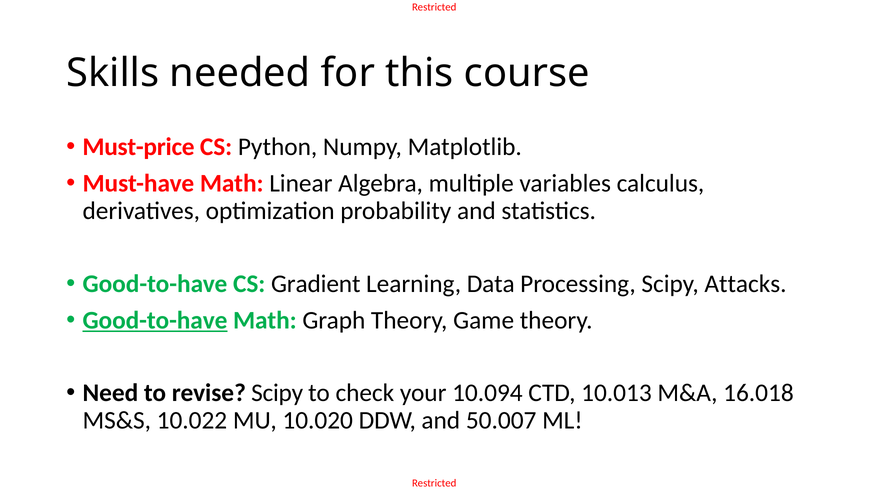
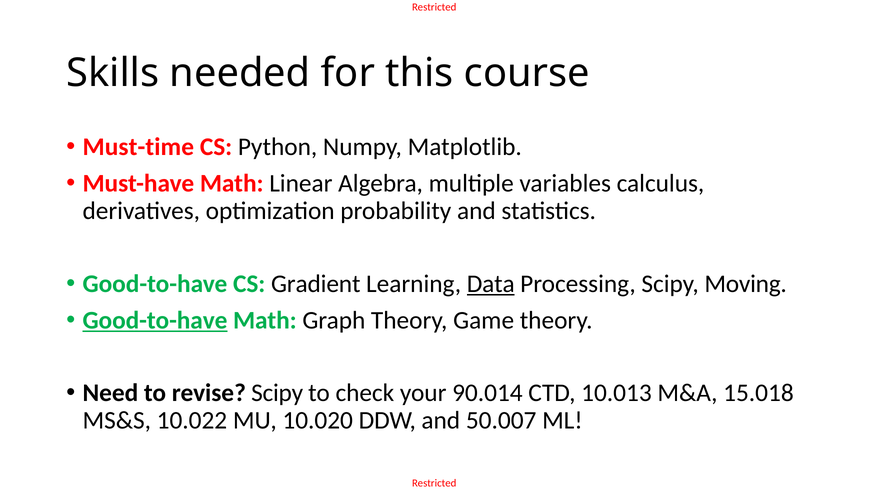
Must-price: Must-price -> Must-time
Data underline: none -> present
Attacks: Attacks -> Moving
10.094: 10.094 -> 90.014
16.018: 16.018 -> 15.018
